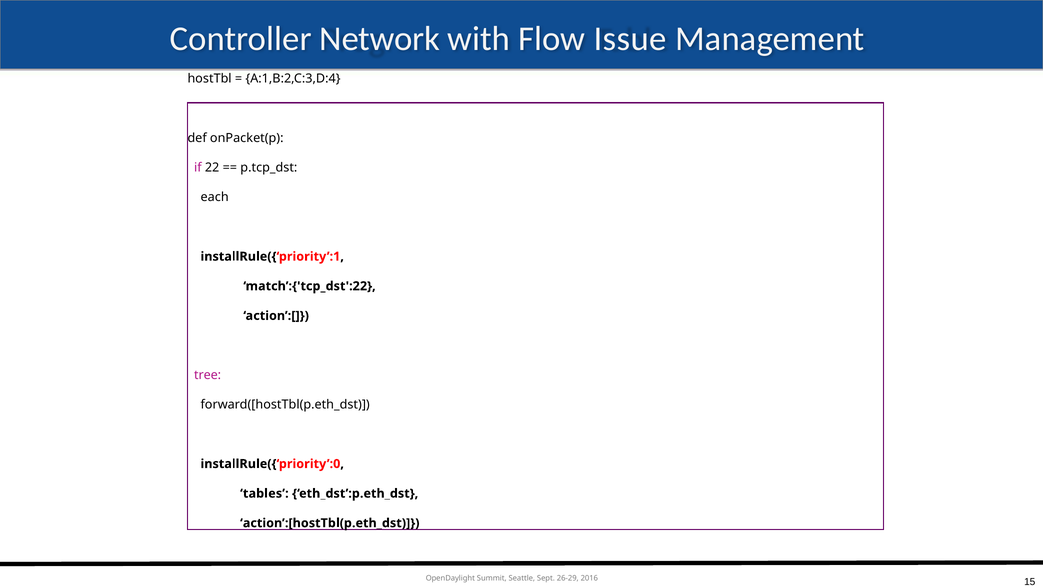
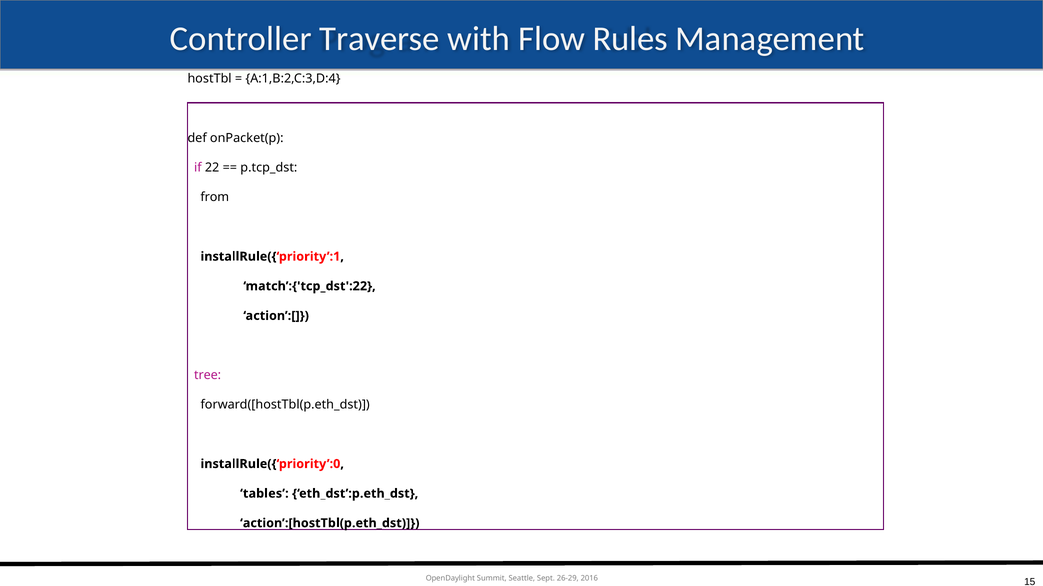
Network: Network -> Traverse
Issue: Issue -> Rules
each: each -> from
